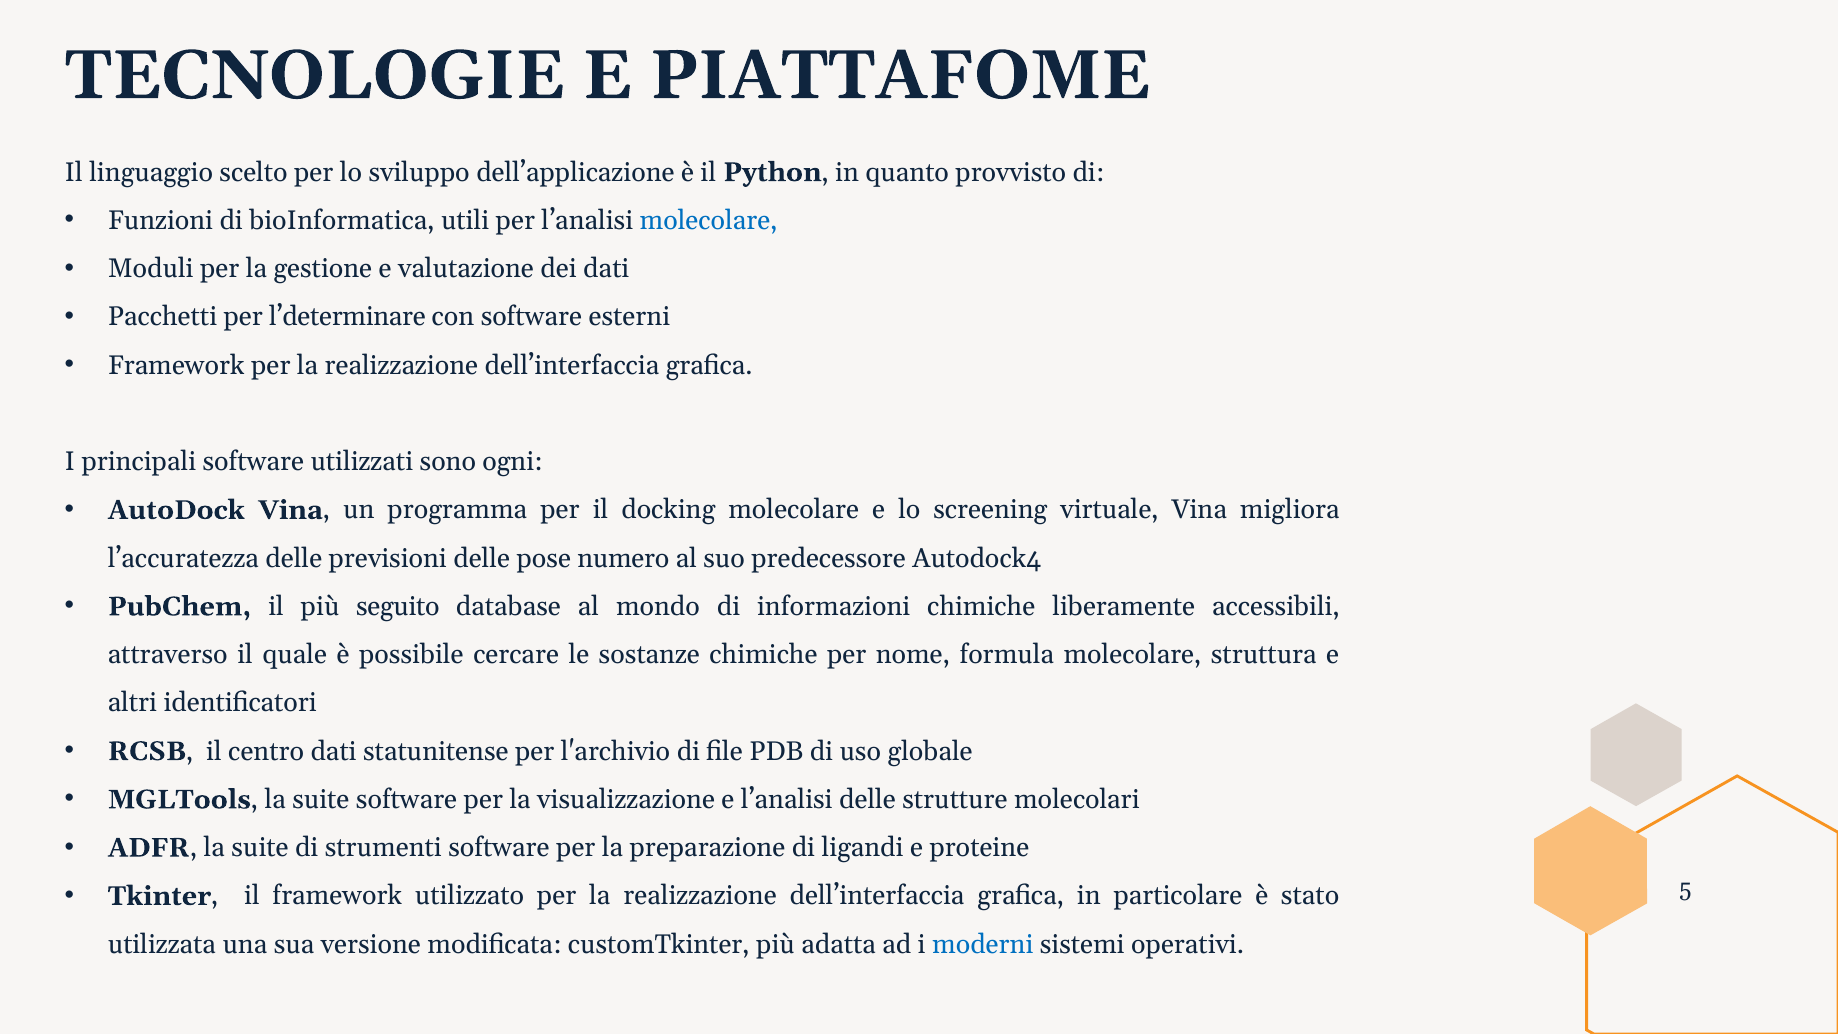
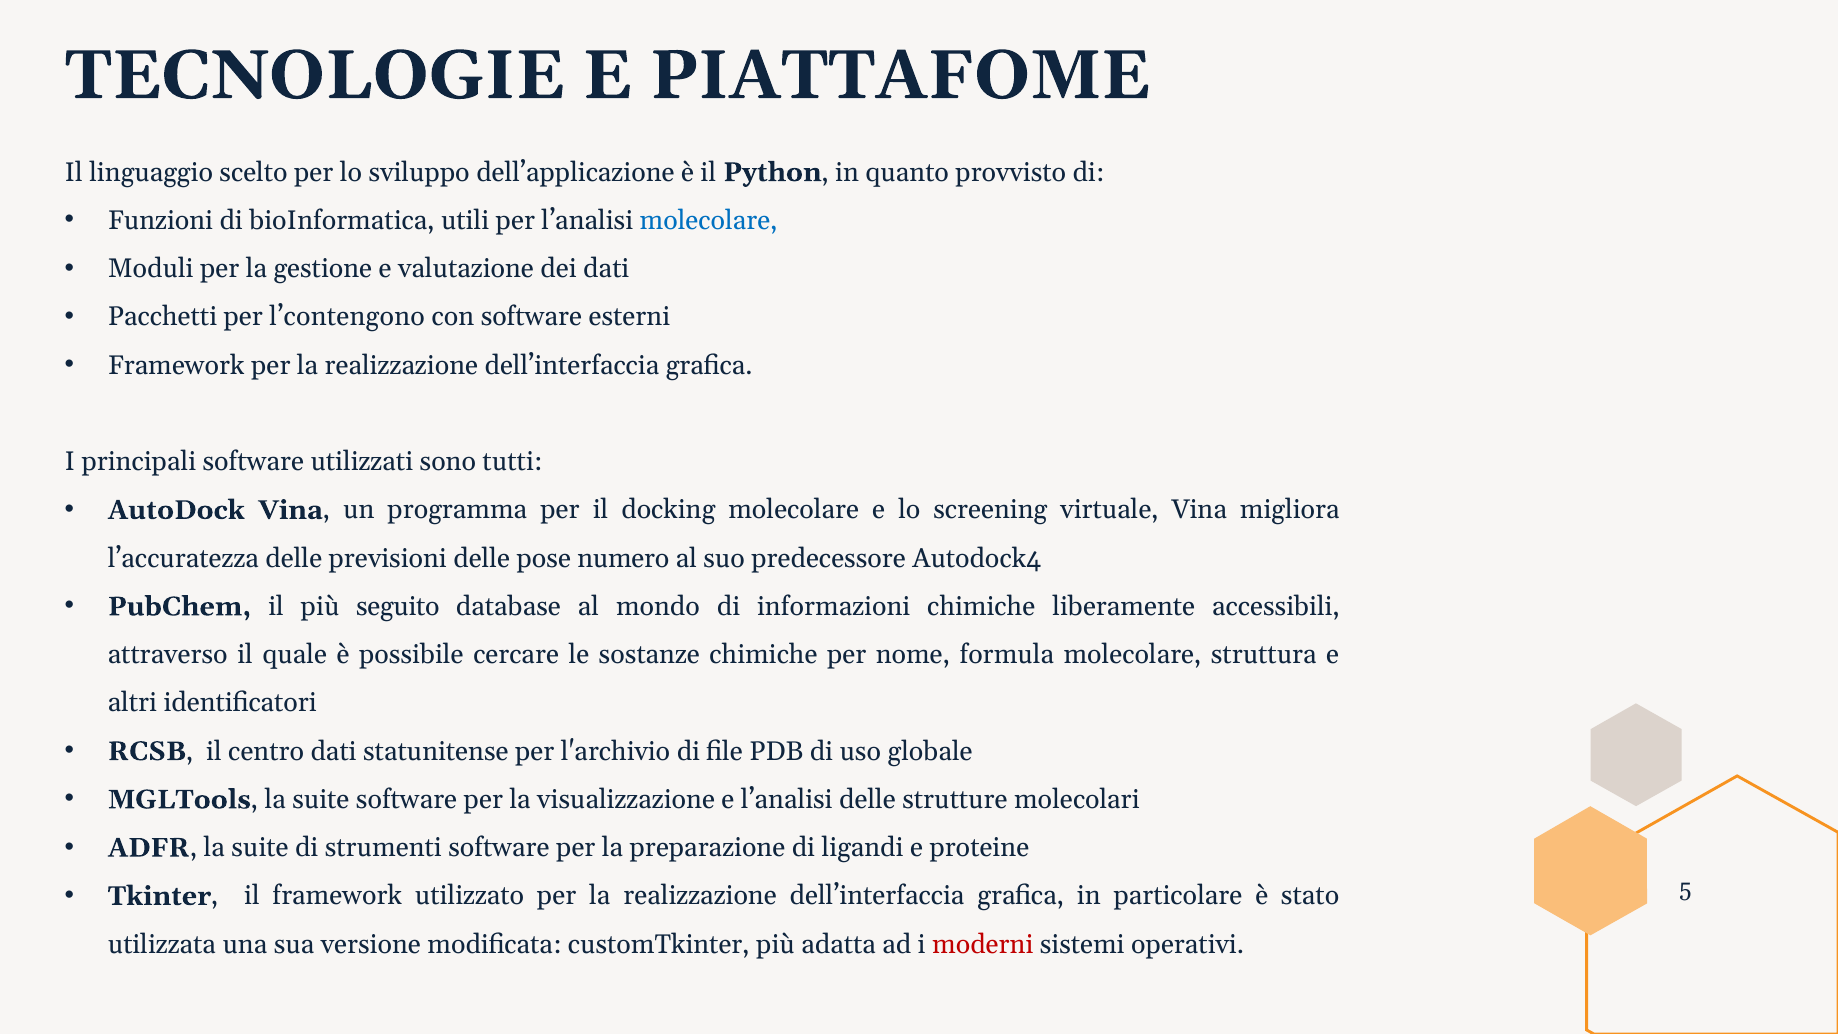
l’determinare: l’determinare -> l’contengono
ogni: ogni -> tutti
moderni colour: blue -> red
